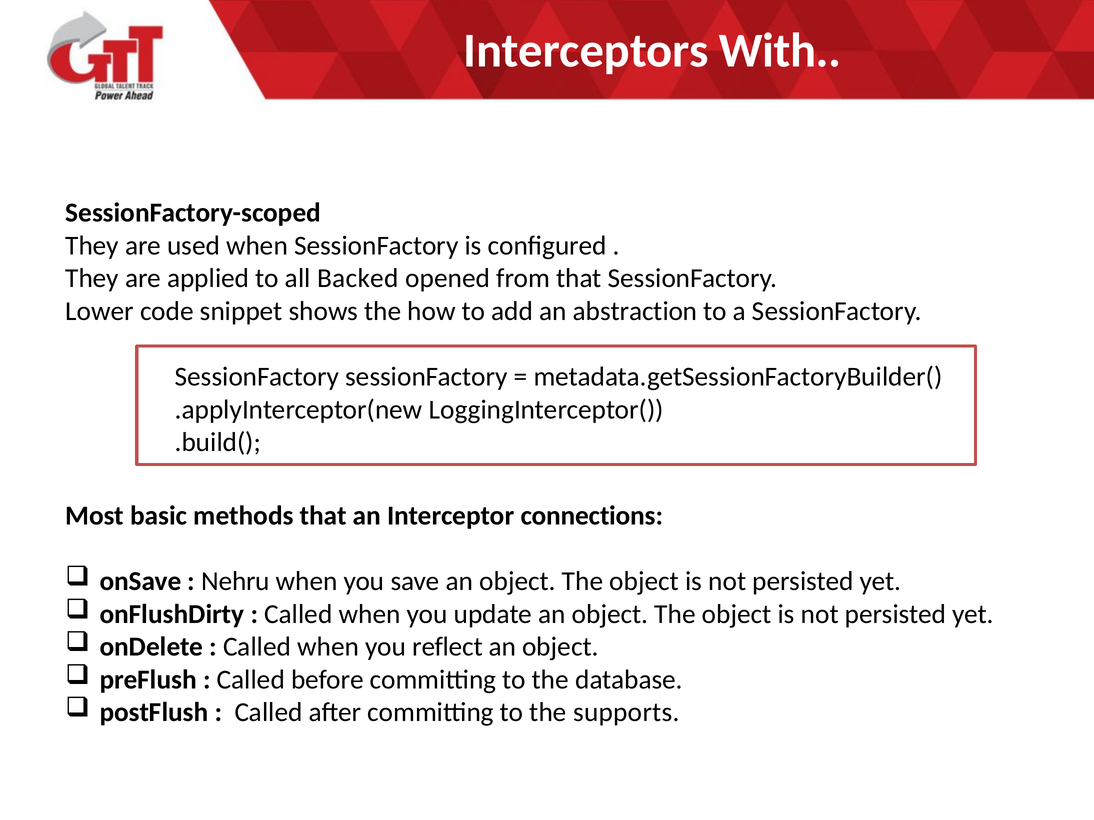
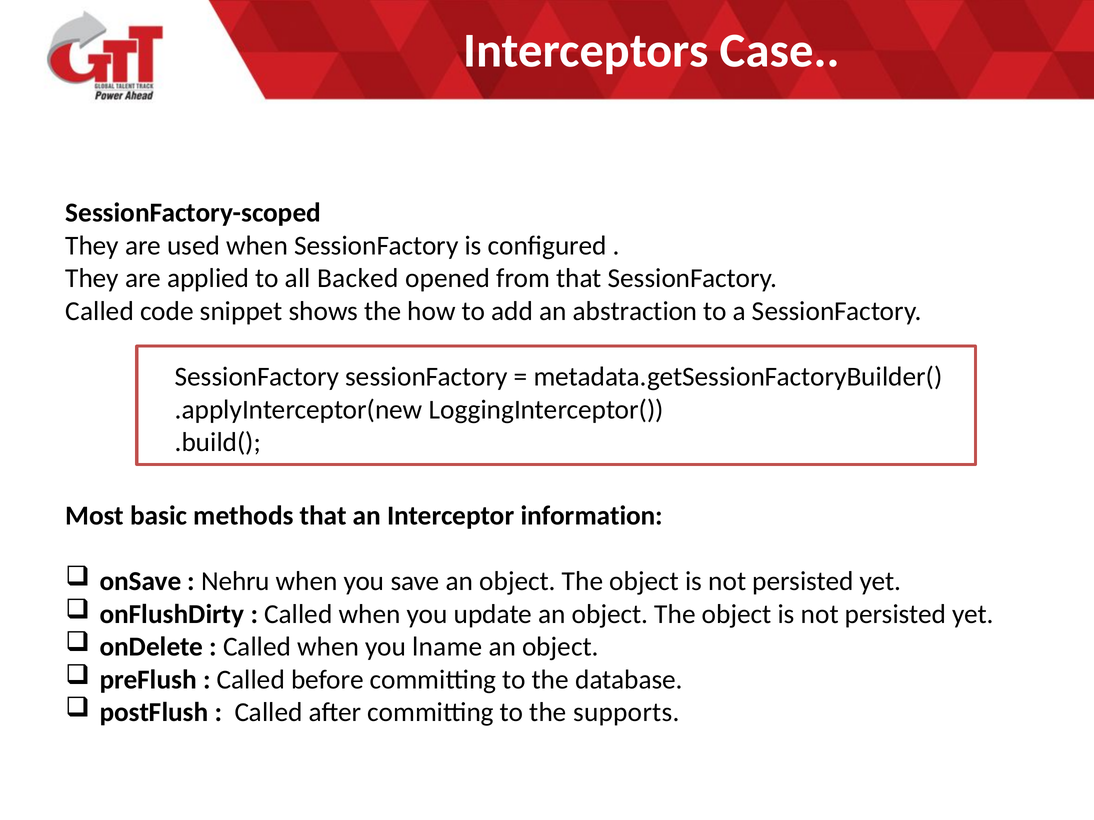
With: With -> Case
Lower at (100, 311): Lower -> Called
connections: connections -> information
reflect: reflect -> lname
